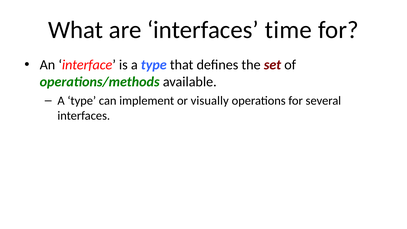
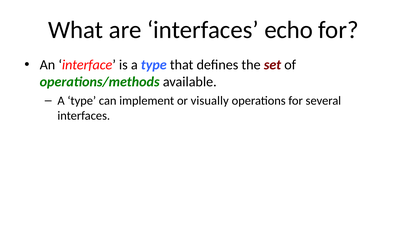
time: time -> echo
